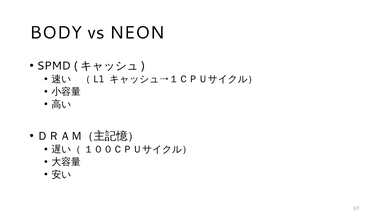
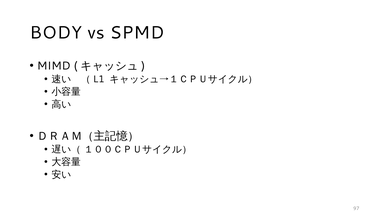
NEON: NEON -> SPMD
SPMD: SPMD -> MIMD
